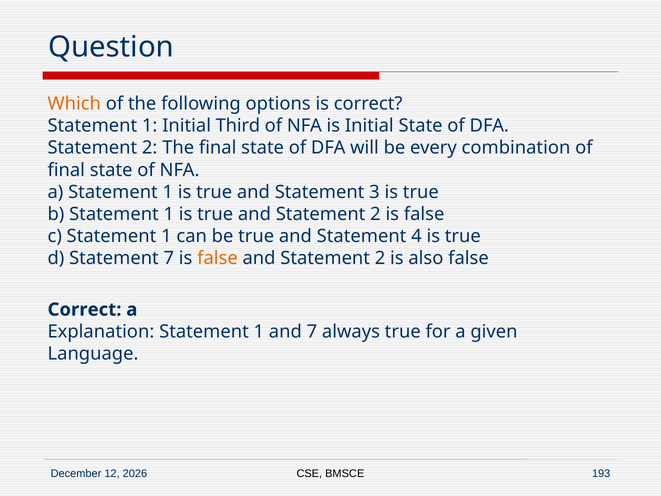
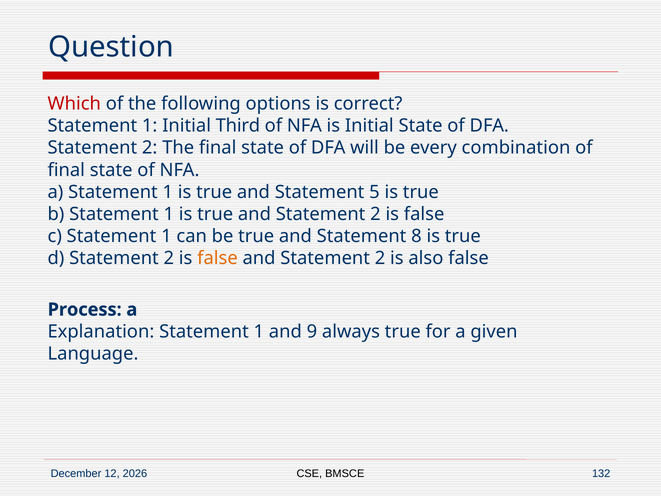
Which colour: orange -> red
3: 3 -> 5
4: 4 -> 8
d Statement 7: 7 -> 2
Correct at (85, 309): Correct -> Process
and 7: 7 -> 9
193: 193 -> 132
